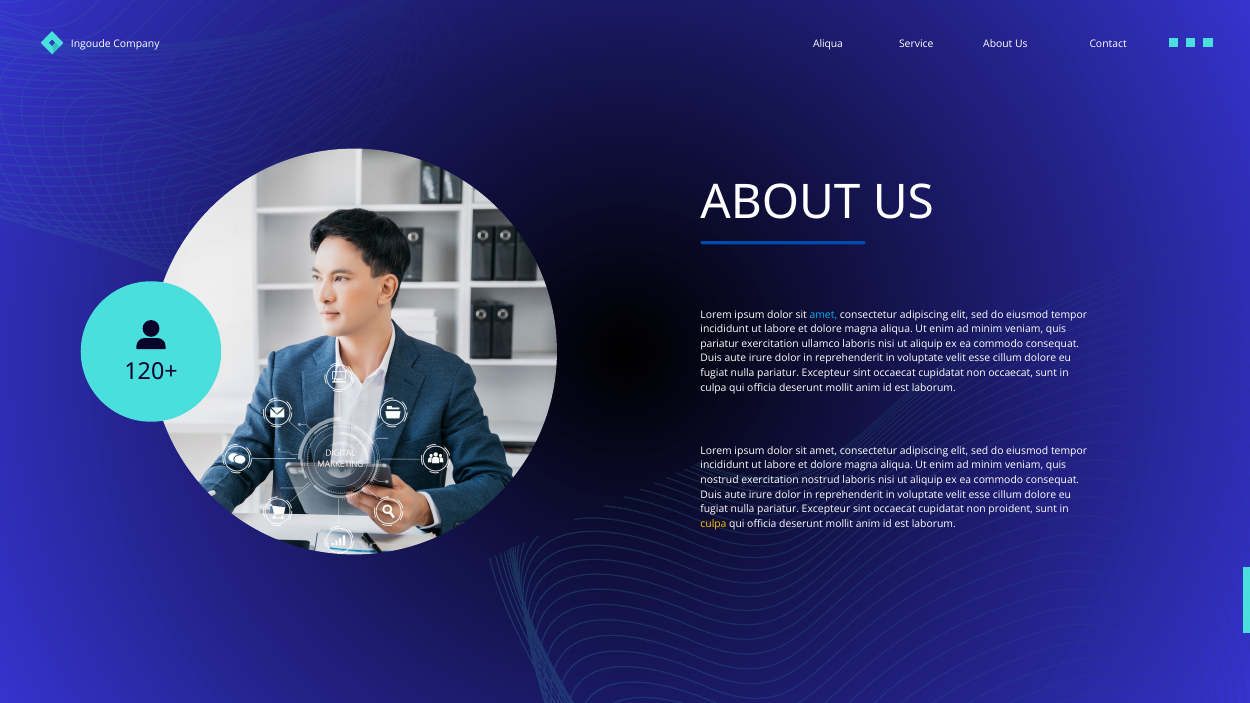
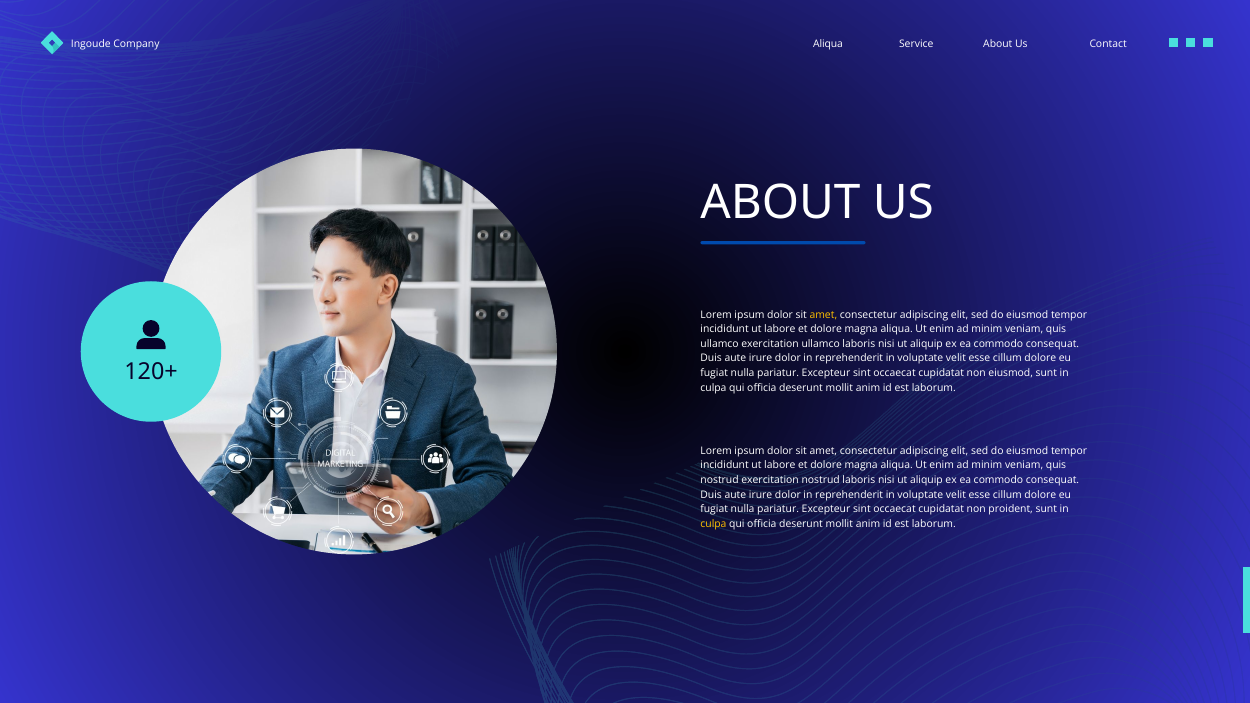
amet at (823, 315) colour: light blue -> yellow
pariatur at (720, 344): pariatur -> ullamco
non occaecat: occaecat -> eiusmod
